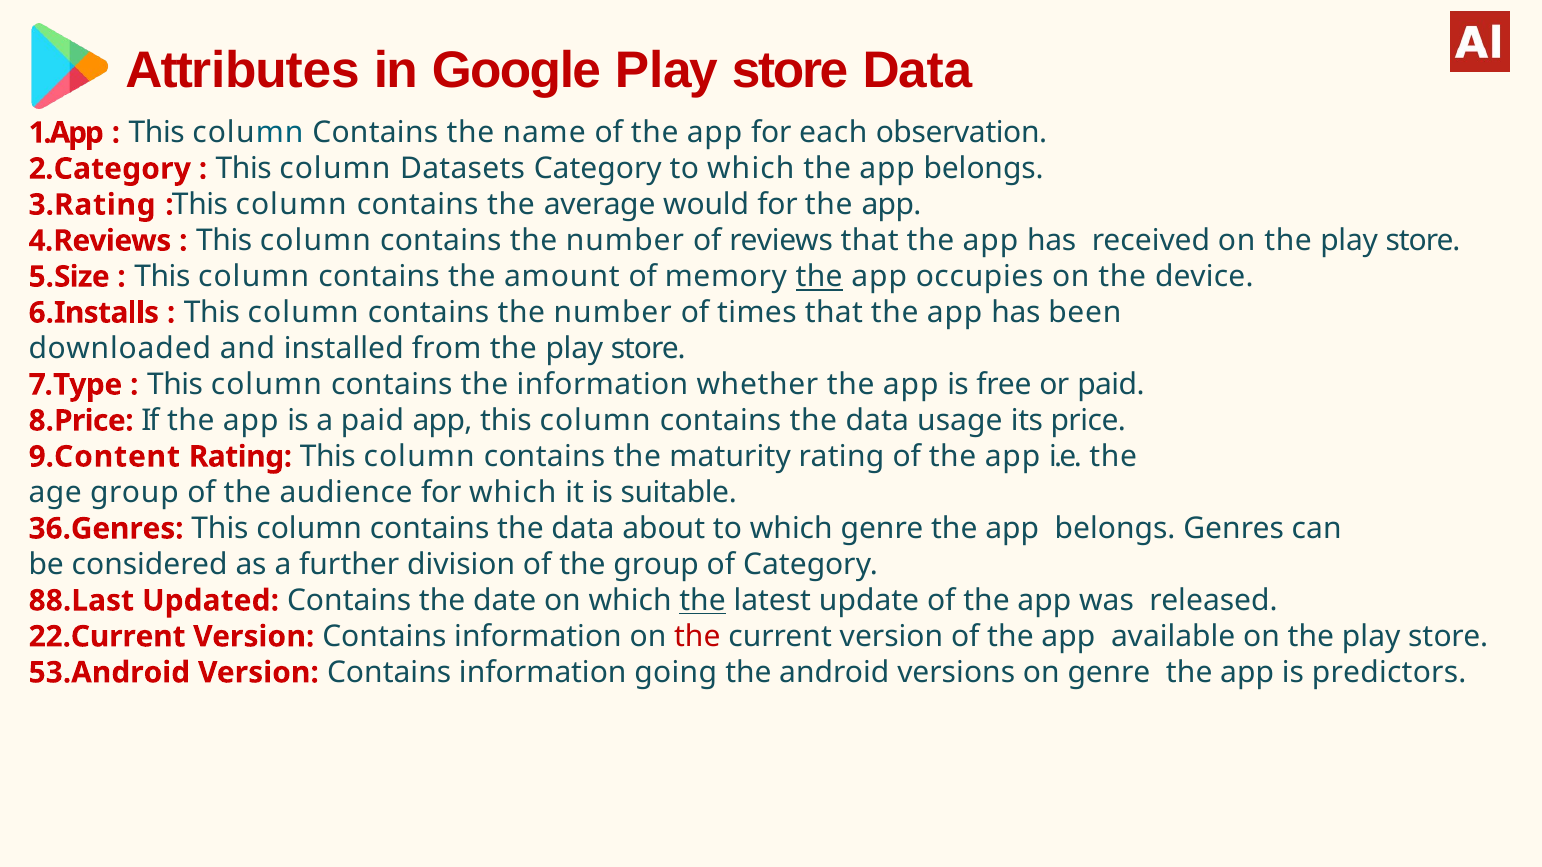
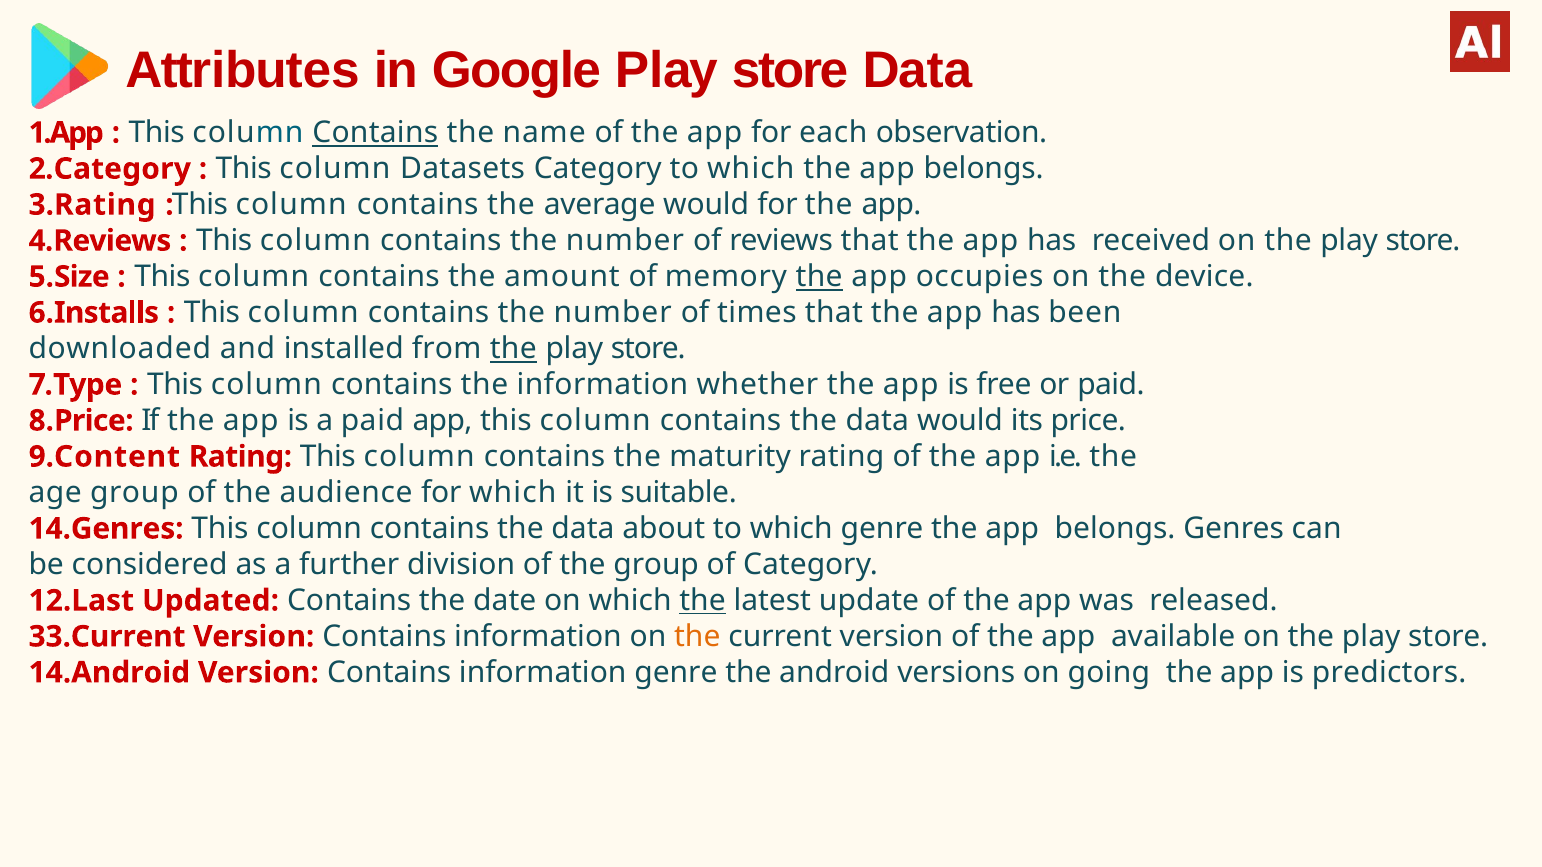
Contains at (375, 133) underline: none -> present
the at (513, 349) underline: none -> present
data usage: usage -> would
36.Genres: 36.Genres -> 14.Genres
88.Last: 88.Last -> 12.Last
22.Current: 22.Current -> 33.Current
the at (697, 637) colour: red -> orange
53.Android: 53.Android -> 14.Android
information going: going -> genre
on genre: genre -> going
